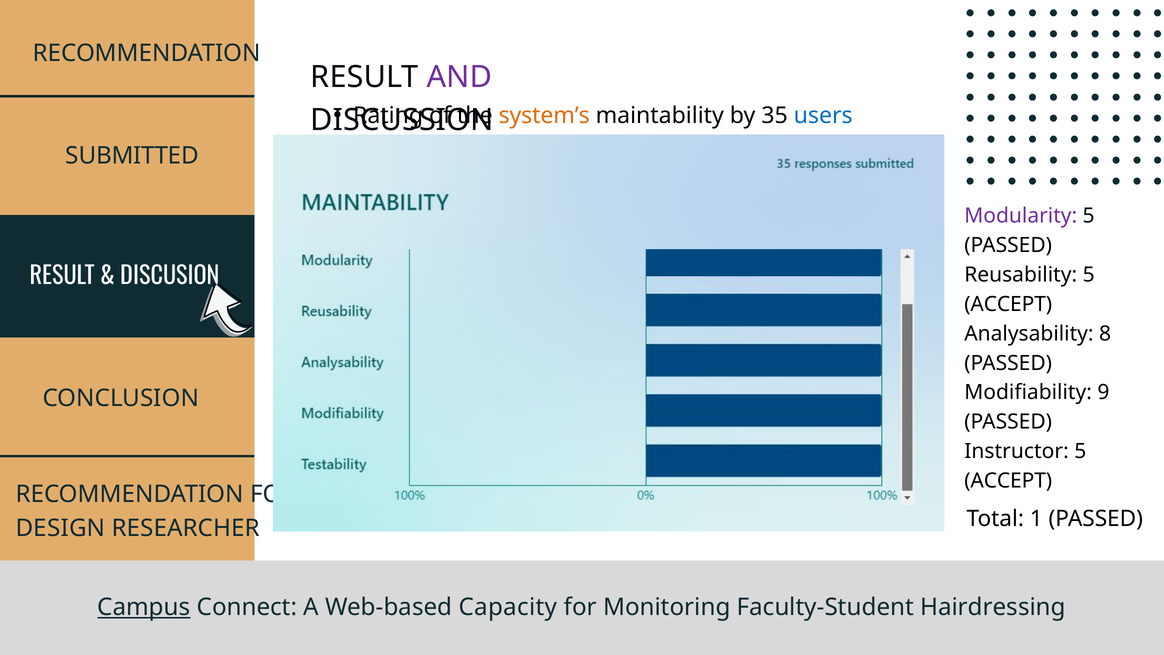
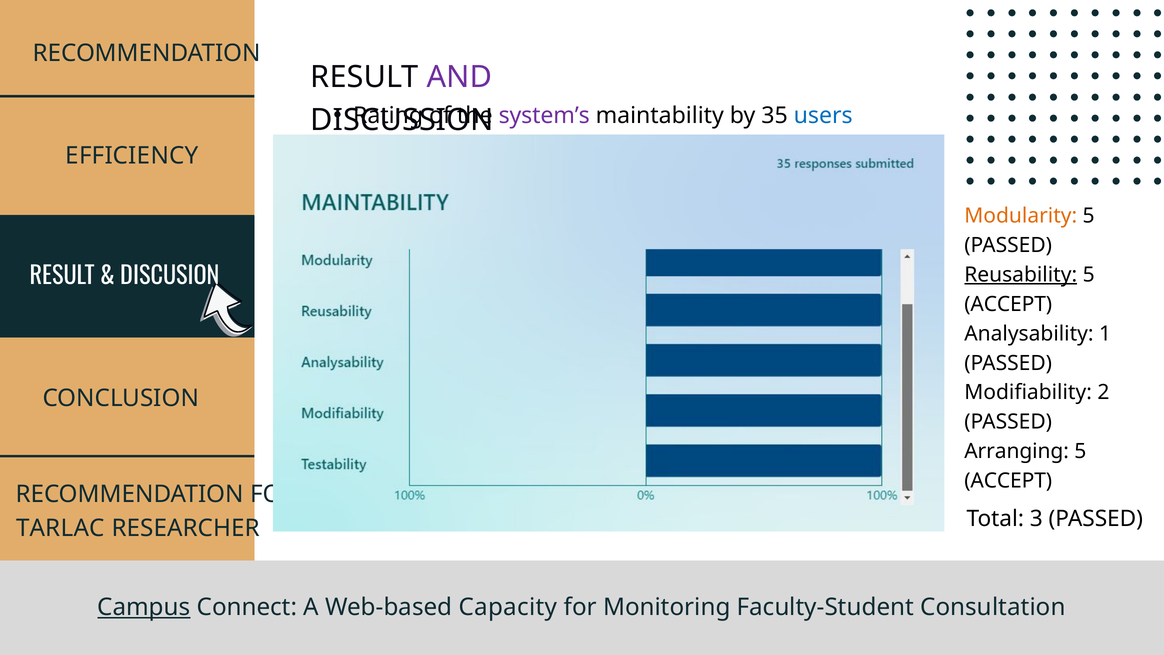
system’s colour: orange -> purple
SUBMITTED: SUBMITTED -> EFFICIENCY
Modularity colour: purple -> orange
Reusability underline: none -> present
8: 8 -> 1
9: 9 -> 2
Instructor: Instructor -> Arranging
1: 1 -> 3
DESIGN: DESIGN -> TARLAC
Hairdressing: Hairdressing -> Consultation
